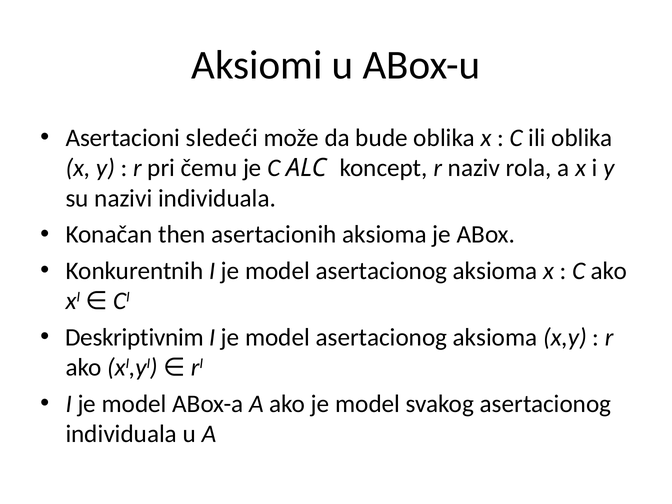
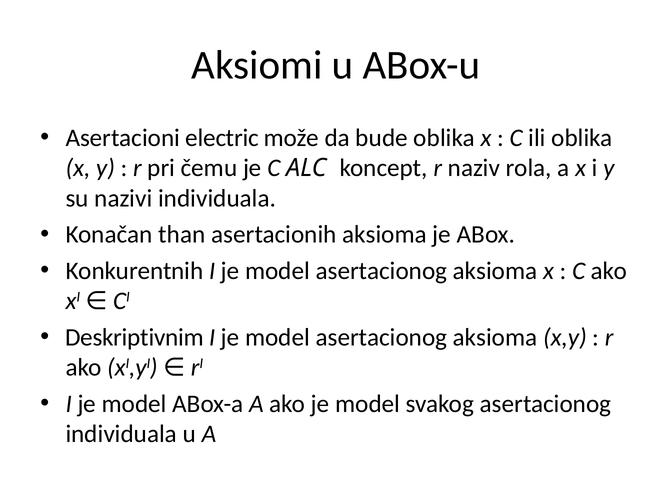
sledeći: sledeći -> electric
then: then -> than
